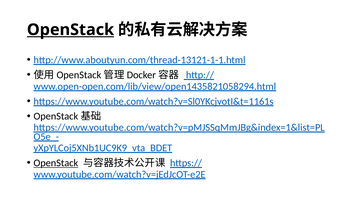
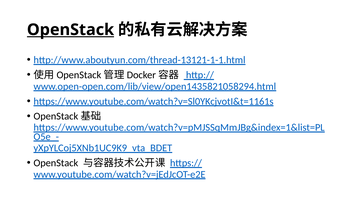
OpenStack at (56, 163) underline: present -> none
